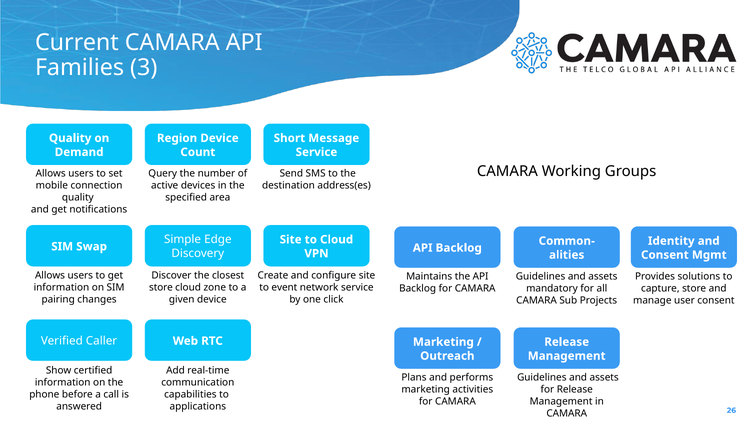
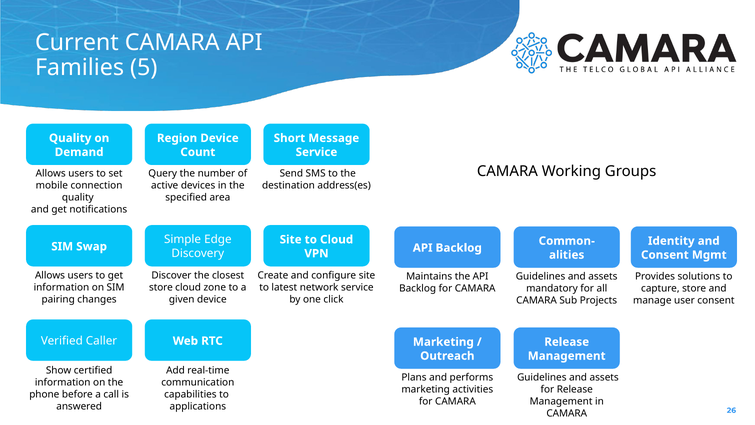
3: 3 -> 5
event: event -> latest
